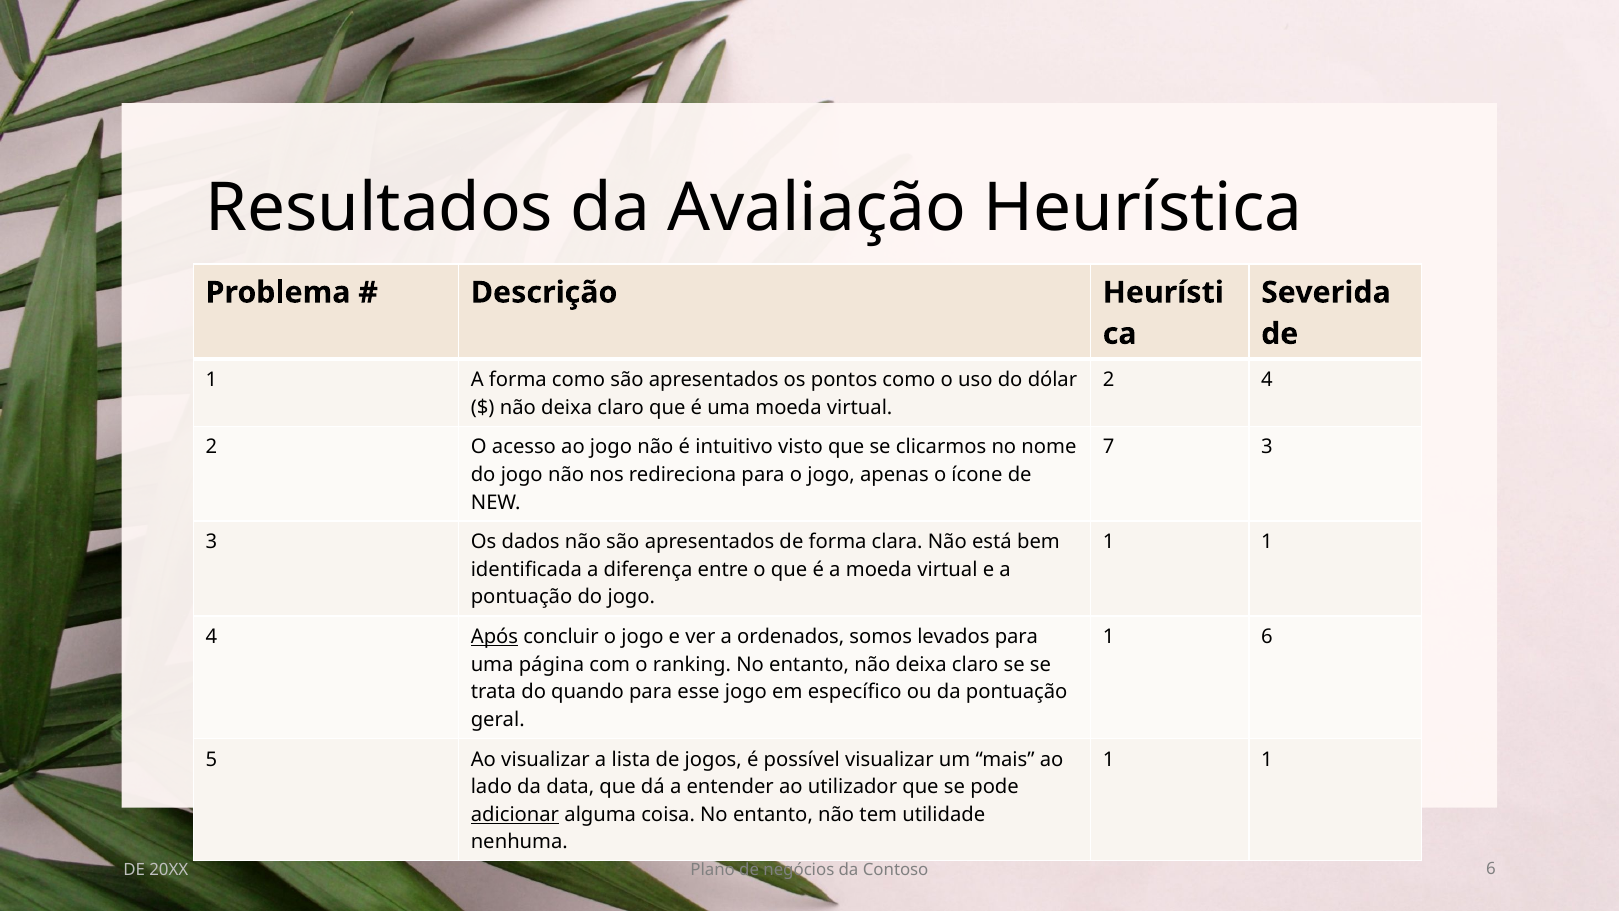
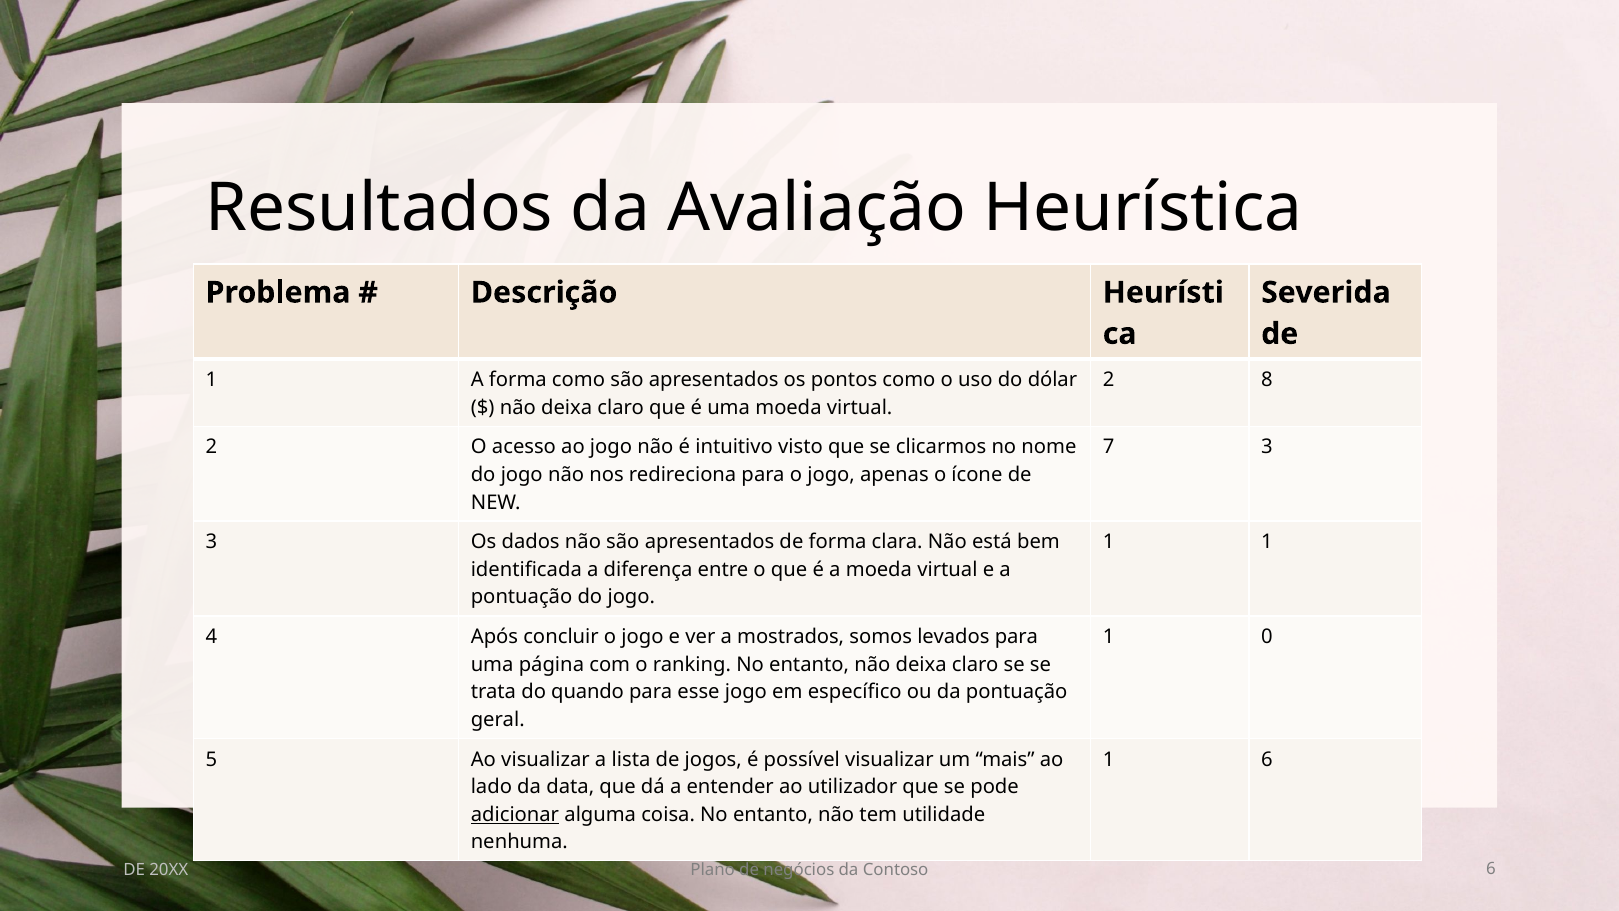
2 4: 4 -> 8
Após underline: present -> none
ordenados: ordenados -> mostrados
1 6: 6 -> 0
1 at (1267, 759): 1 -> 6
